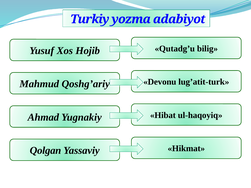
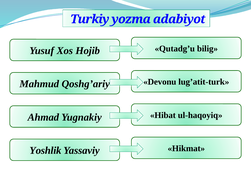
Qolgan: Qolgan -> Yoshlik
